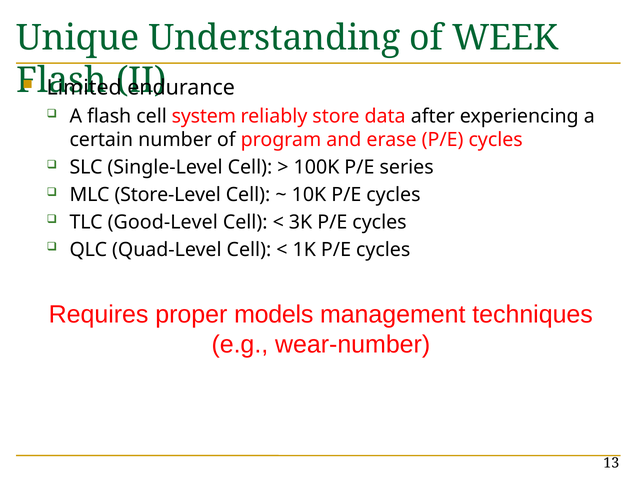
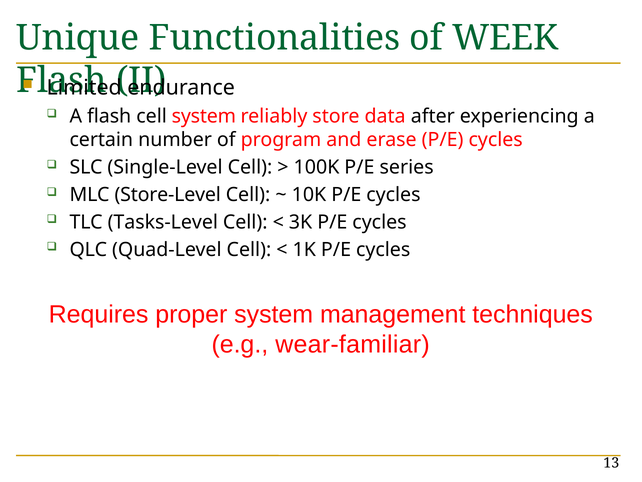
Understanding: Understanding -> Functionalities
Good-Level: Good-Level -> Tasks-Level
proper models: models -> system
wear-number: wear-number -> wear-familiar
